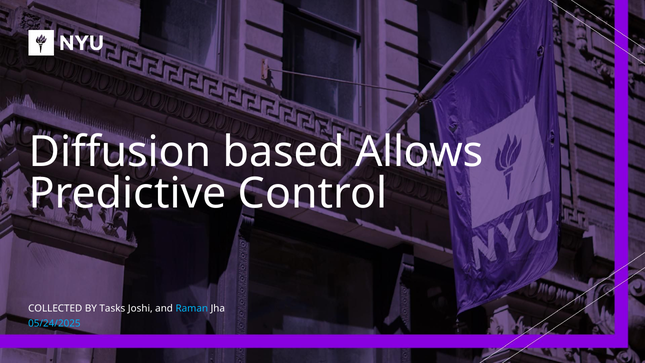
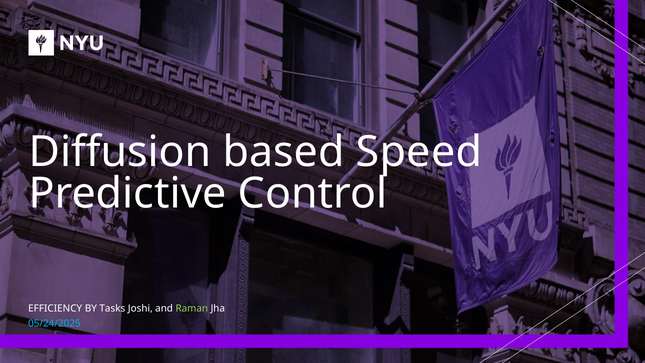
Allows: Allows -> Speed
COLLECTED: COLLECTED -> EFFICIENCY
Raman colour: light blue -> light green
